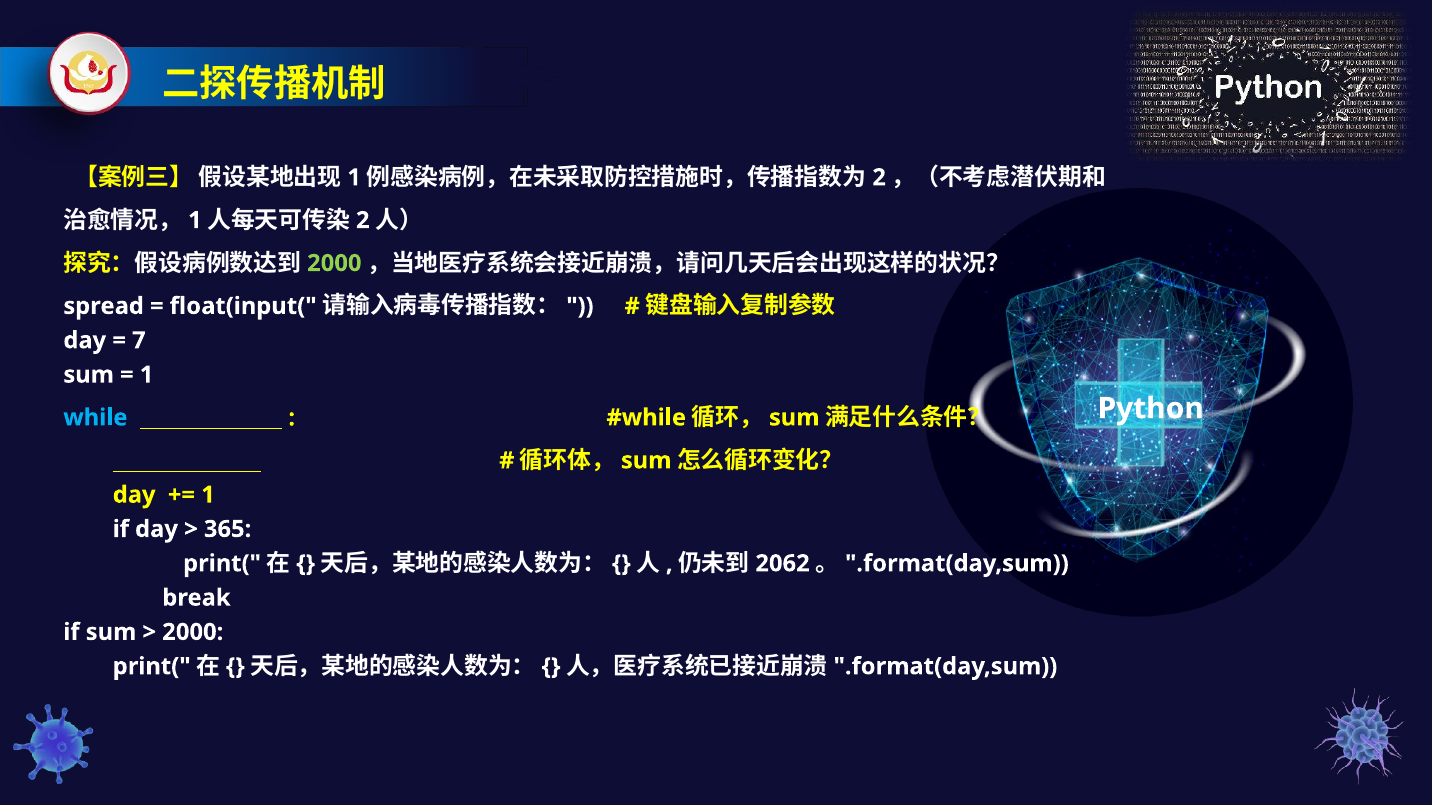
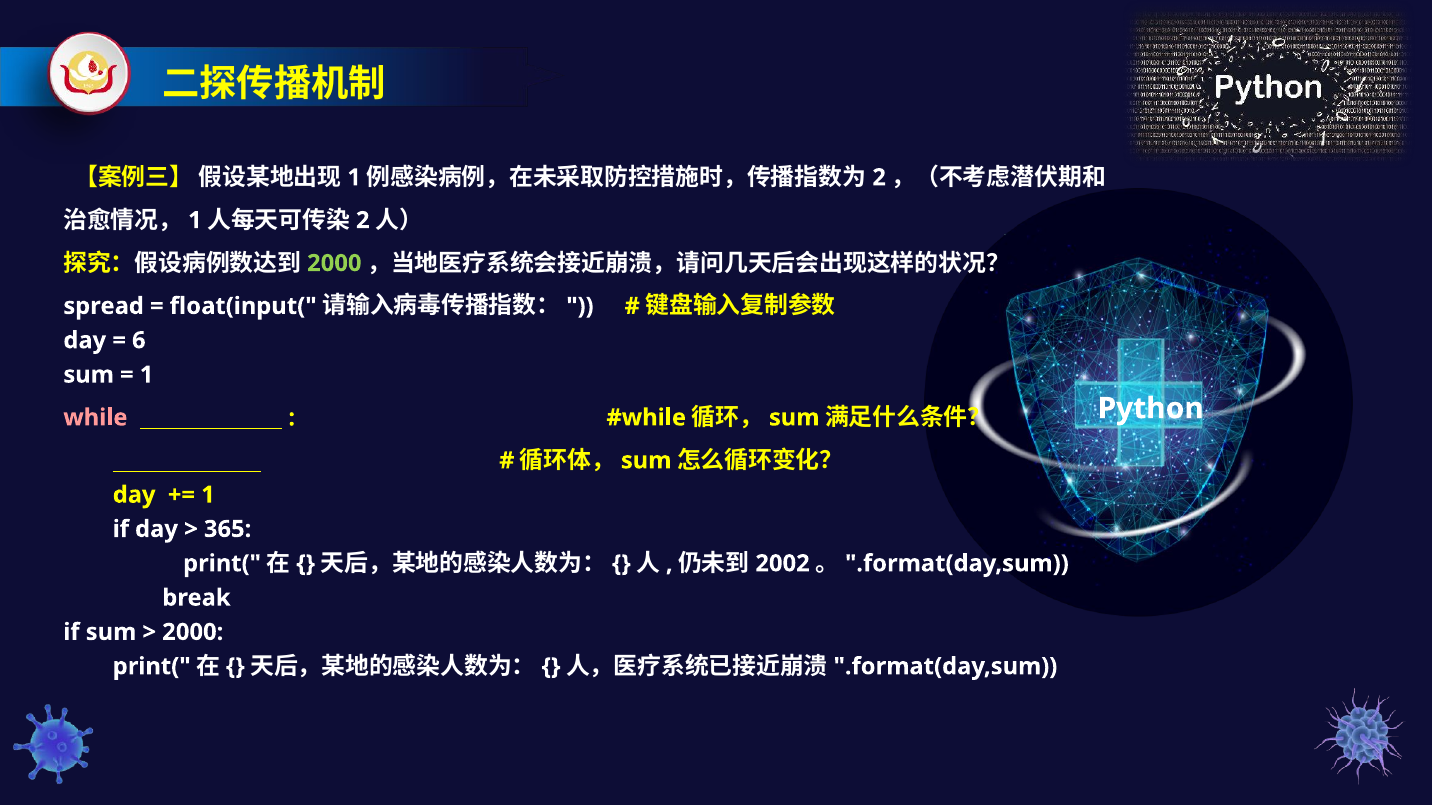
7: 7 -> 6
while colour: light blue -> pink
2062: 2062 -> 2002
